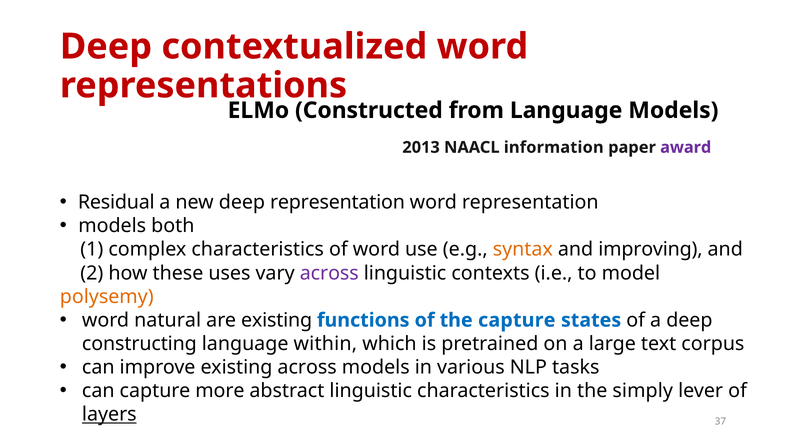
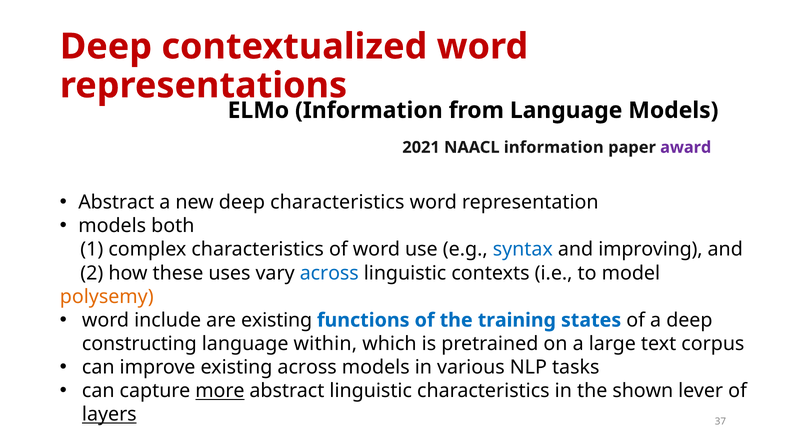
Constructed at (369, 110): Constructed -> Information
2013: 2013 -> 2021
Residual at (116, 202): Residual -> Abstract
deep representation: representation -> characteristics
syntax colour: orange -> blue
across at (329, 273) colour: purple -> blue
natural: natural -> include
the capture: capture -> training
more underline: none -> present
simply: simply -> shown
